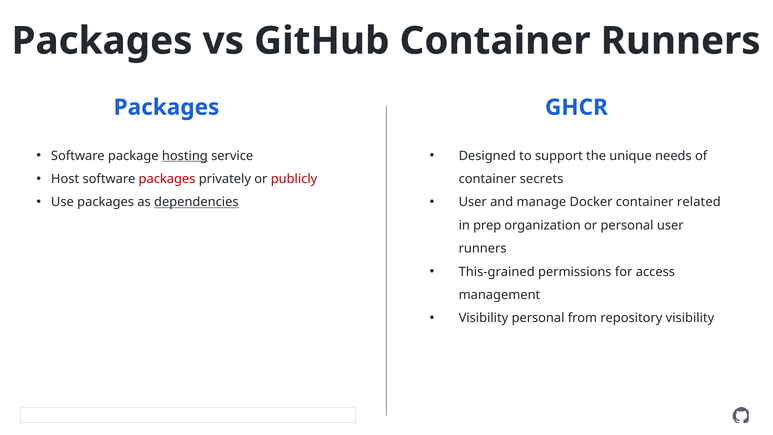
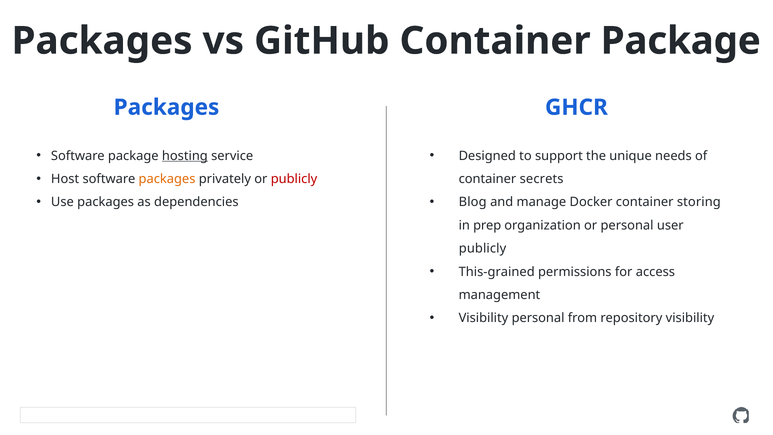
Container Runners: Runners -> Package
packages at (167, 179) colour: red -> orange
dependencies underline: present -> none
User at (473, 202): User -> Blog
related: related -> storing
runners at (483, 248): runners -> publicly
